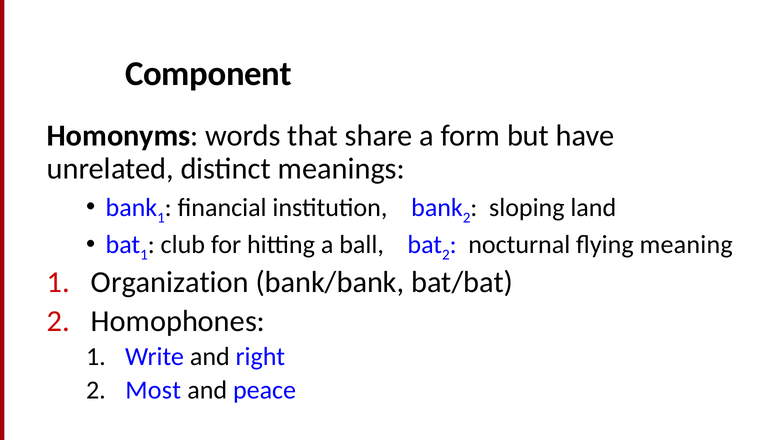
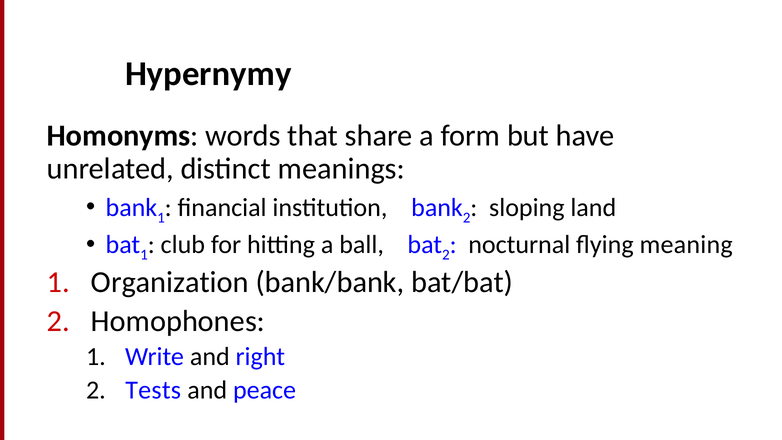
Component: Component -> Hypernymy
Most: Most -> Tests
